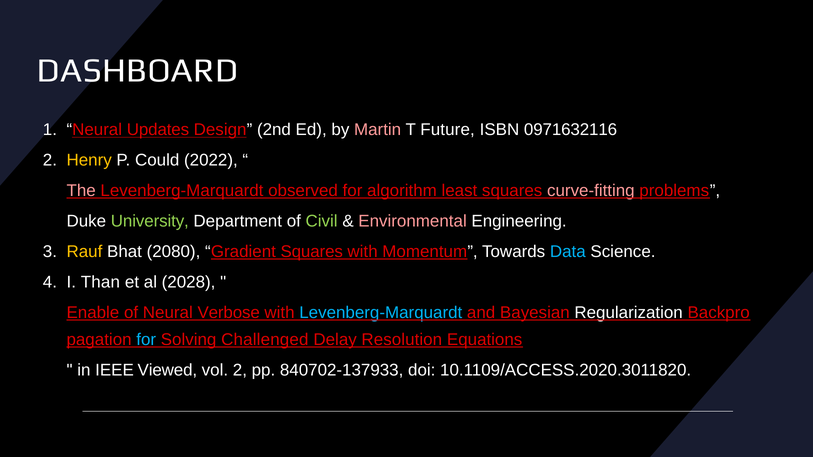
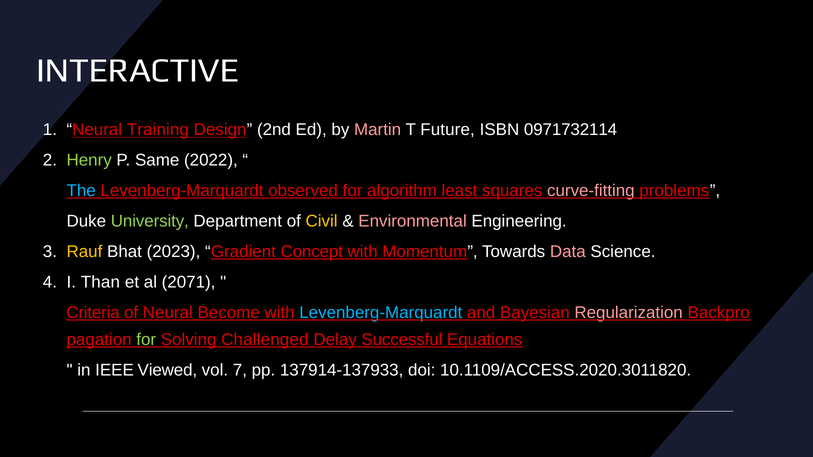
DASHBOARD: DASHBOARD -> INTERACTIVE
Updates: Updates -> Training
0971632116: 0971632116 -> 0971732114
Henry colour: yellow -> light green
Could: Could -> Same
The colour: pink -> light blue
Civil colour: light green -> yellow
2080: 2080 -> 2023
Gradient Squares: Squares -> Concept
Data colour: light blue -> pink
2028: 2028 -> 2071
Enable: Enable -> Criteria
Verbose: Verbose -> Become
Regularization colour: white -> pink
for at (146, 340) colour: light blue -> light green
Resolution: Resolution -> Successful
vol 2: 2 -> 7
840702-137933: 840702-137933 -> 137914-137933
